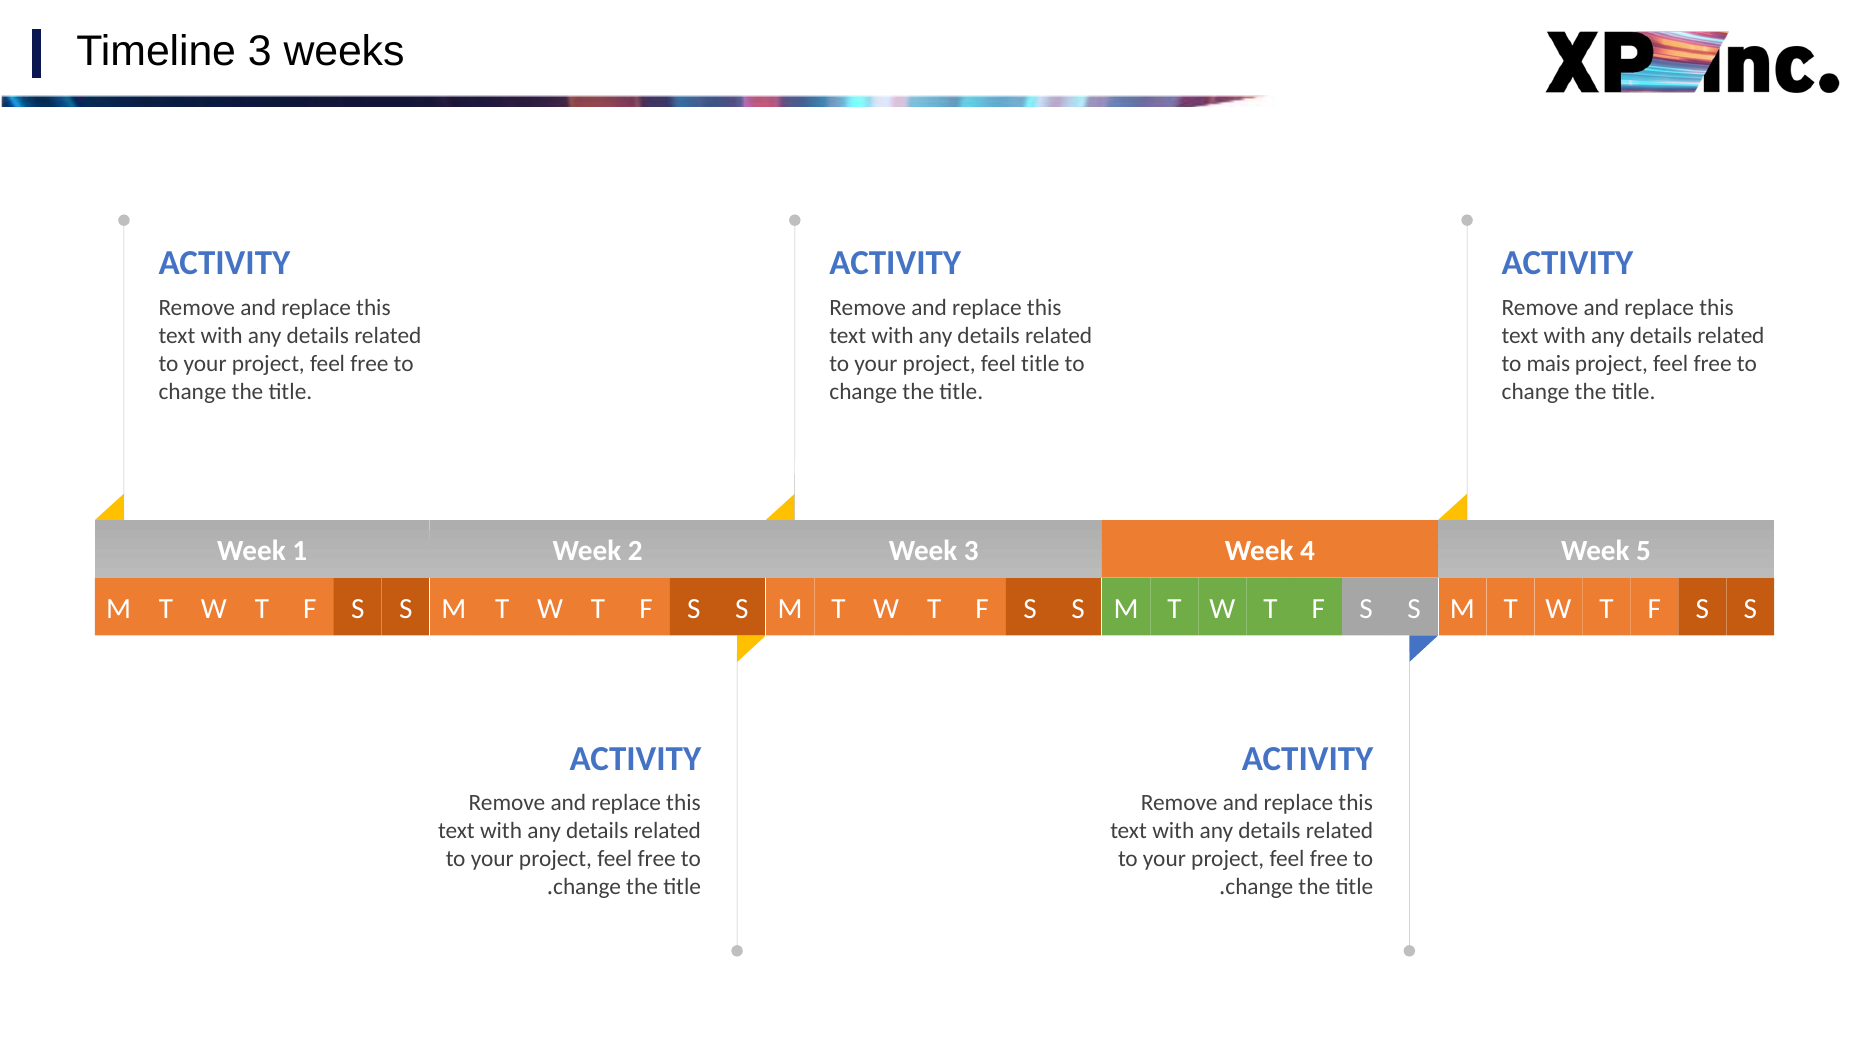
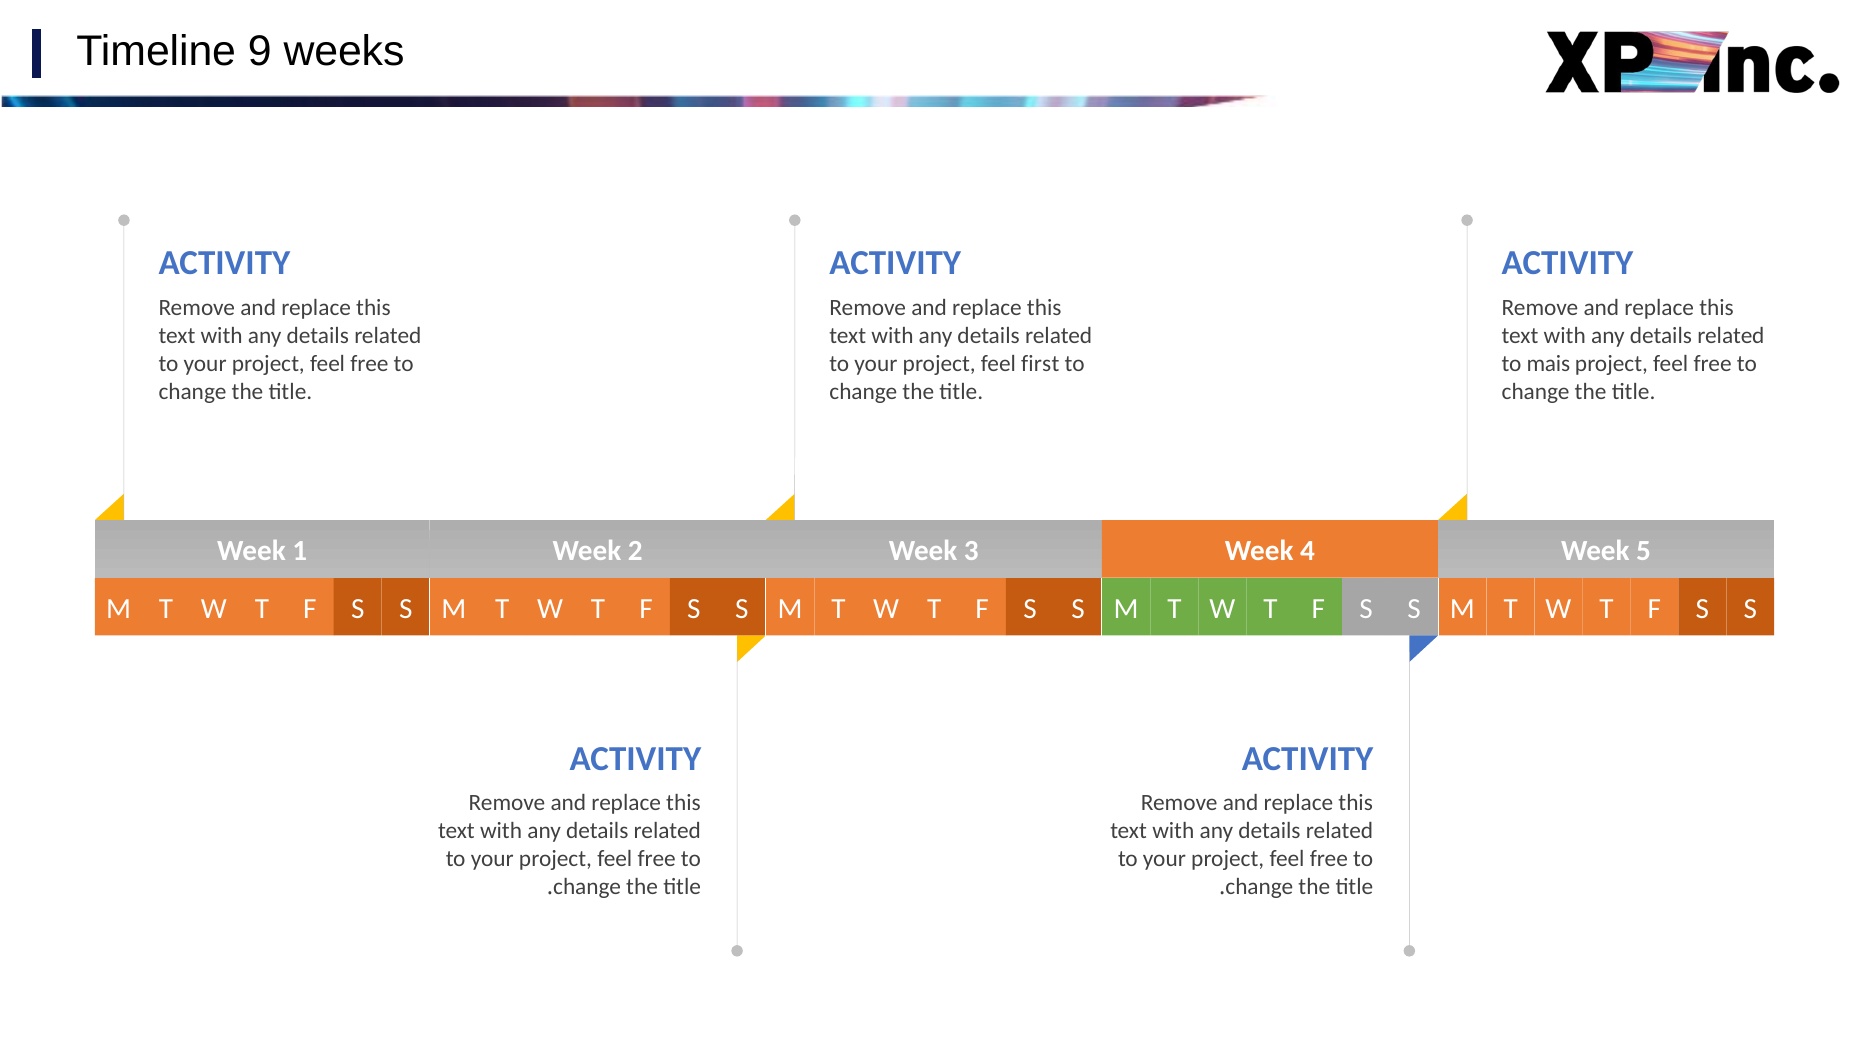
Timeline 3: 3 -> 9
feel title: title -> first
